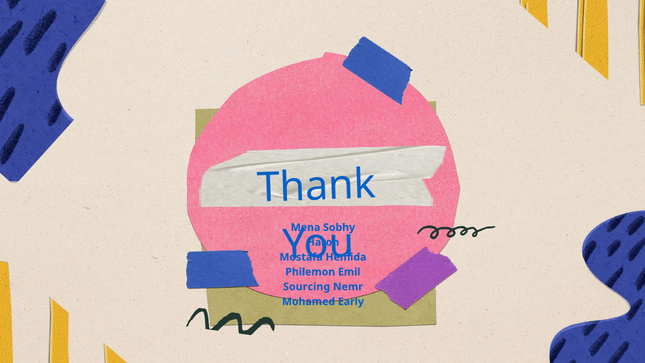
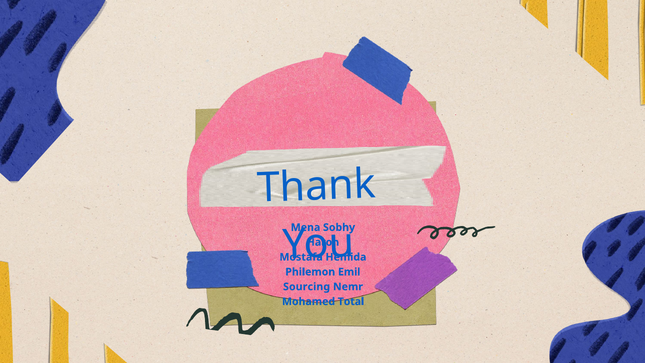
Early: Early -> Total
